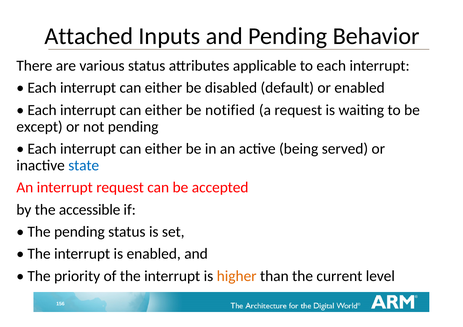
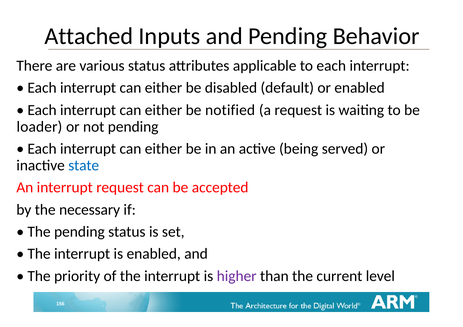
except: except -> loader
accessible: accessible -> necessary
higher colour: orange -> purple
